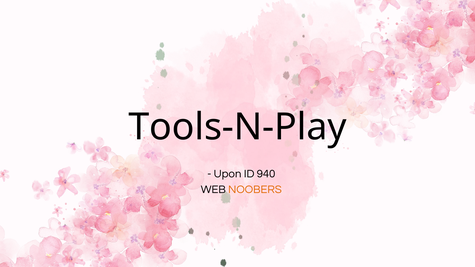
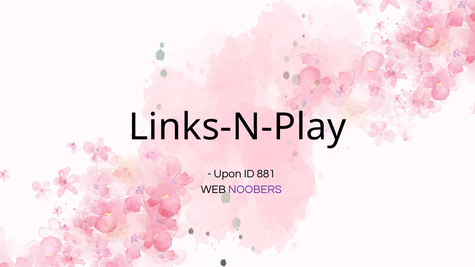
Tools-N-Play: Tools-N-Play -> Links-N-Play
940: 940 -> 881
NOOBERS colour: orange -> purple
